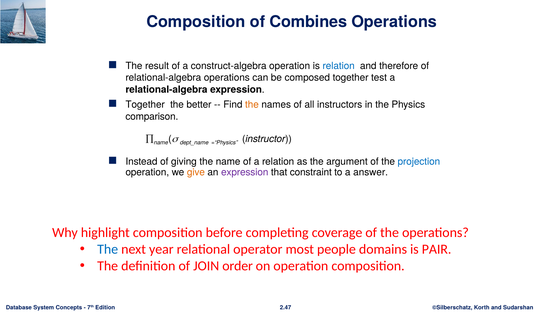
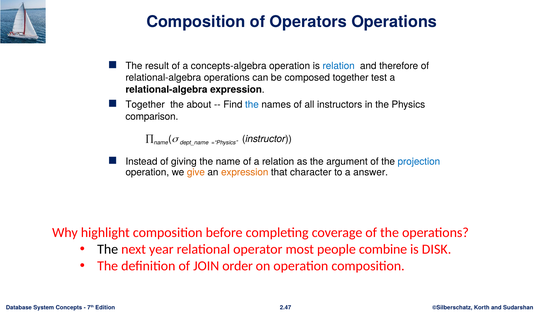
Combines: Combines -> Operators
construct-algebra: construct-algebra -> concepts-algebra
better: better -> about
the at (252, 105) colour: orange -> blue
expression at (245, 172) colour: purple -> orange
constraint: constraint -> character
The at (108, 249) colour: blue -> black
domains: domains -> combine
PAIR: PAIR -> DISK
